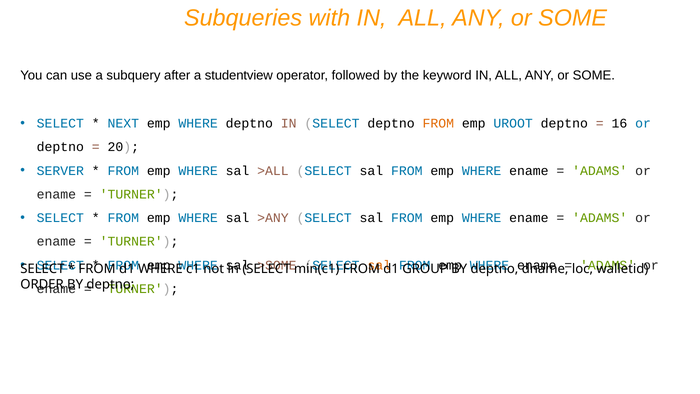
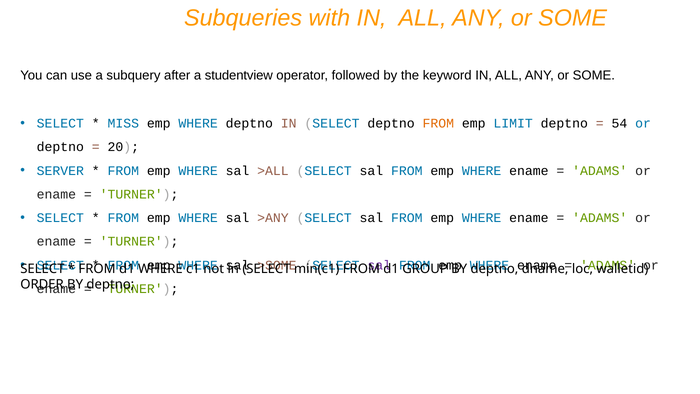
NEXT: NEXT -> MISS
UROOT: UROOT -> LIMIT
16: 16 -> 54
sal at (379, 265) colour: orange -> purple
